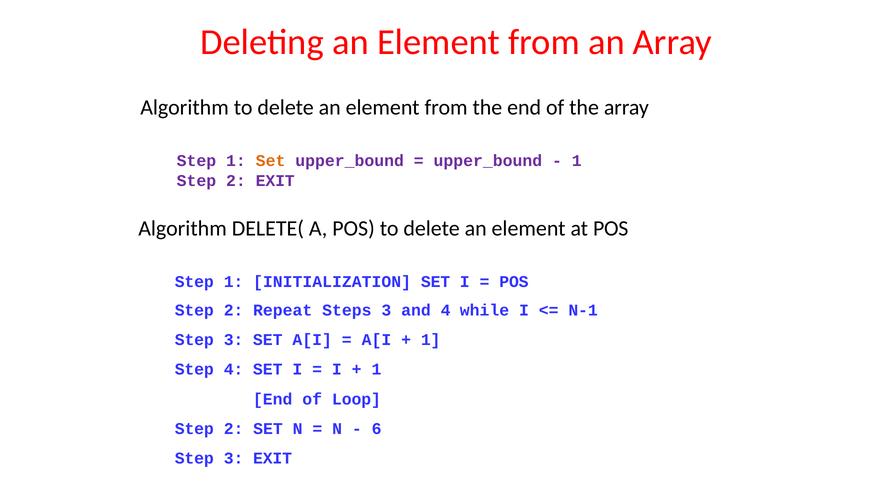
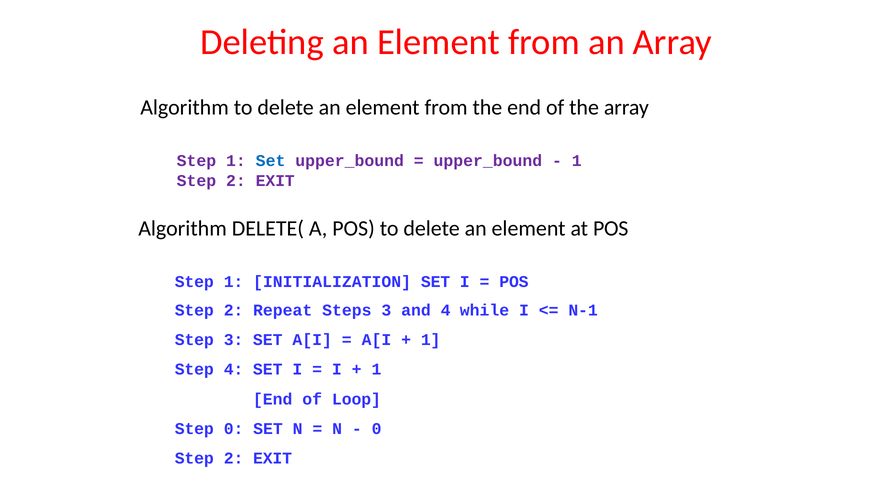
Set at (271, 161) colour: orange -> blue
2 at (234, 429): 2 -> 0
6 at (377, 429): 6 -> 0
3 at (234, 458): 3 -> 2
